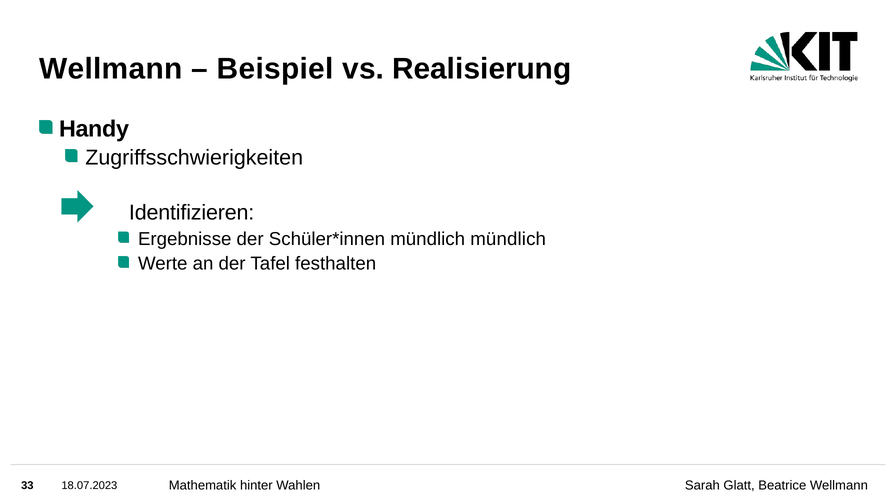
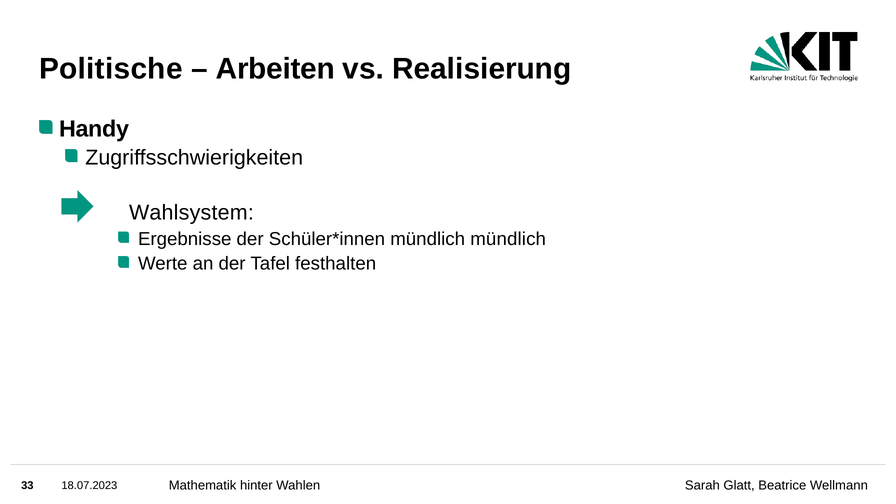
Wellmann at (111, 69): Wellmann -> Politische
Beispiel: Beispiel -> Arbeiten
Identifizieren: Identifizieren -> Wahlsystem
